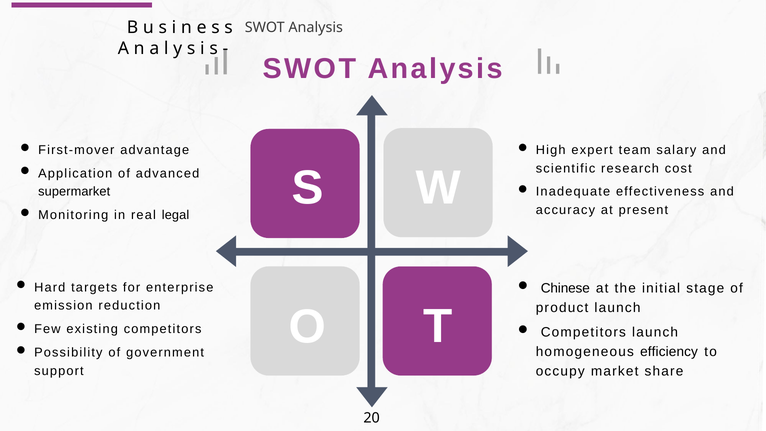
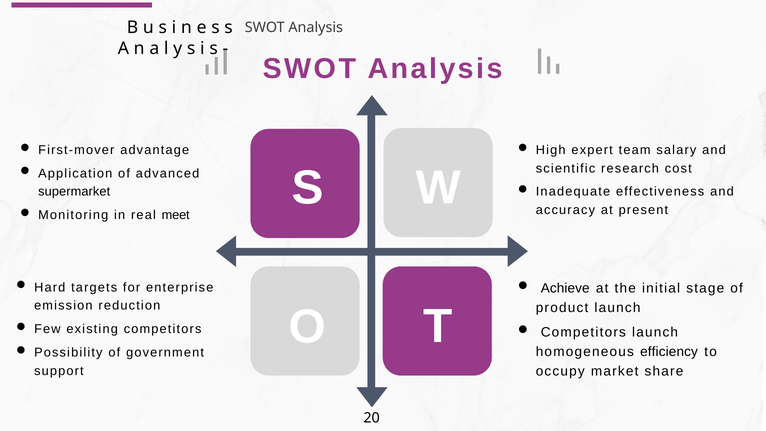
legal: legal -> meet
Chinese: Chinese -> Achieve
